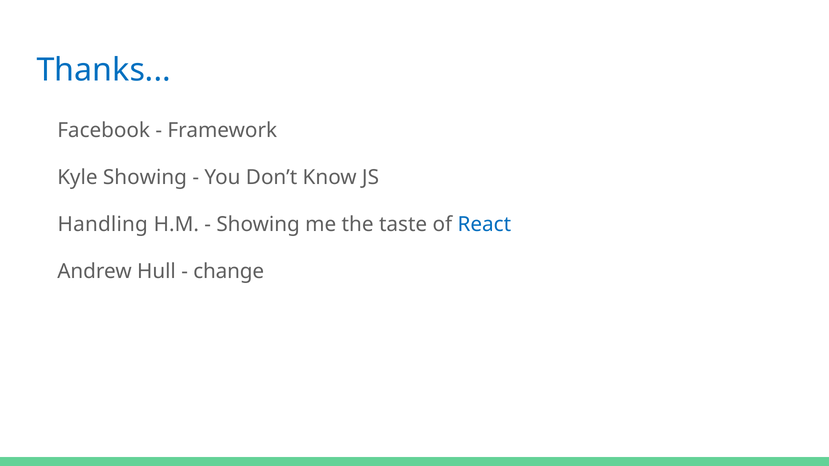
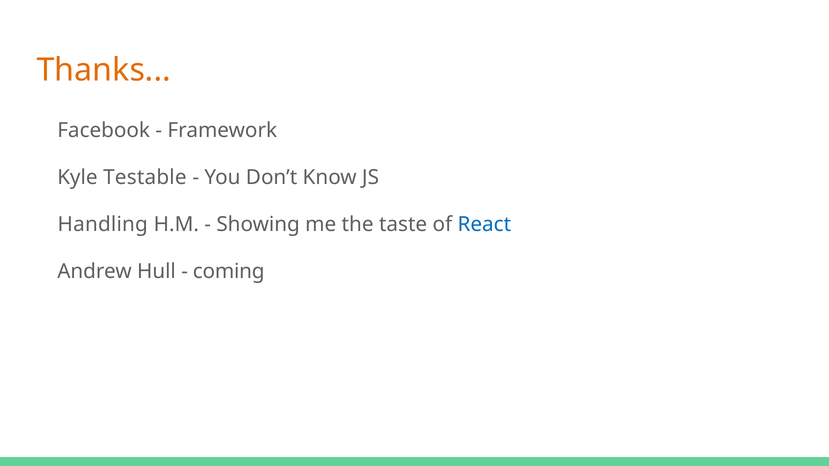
Thanks colour: blue -> orange
Kyle Showing: Showing -> Testable
change: change -> coming
